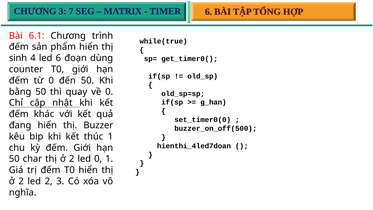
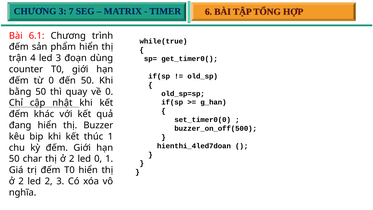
sinh: sinh -> trận
led 6: 6 -> 3
